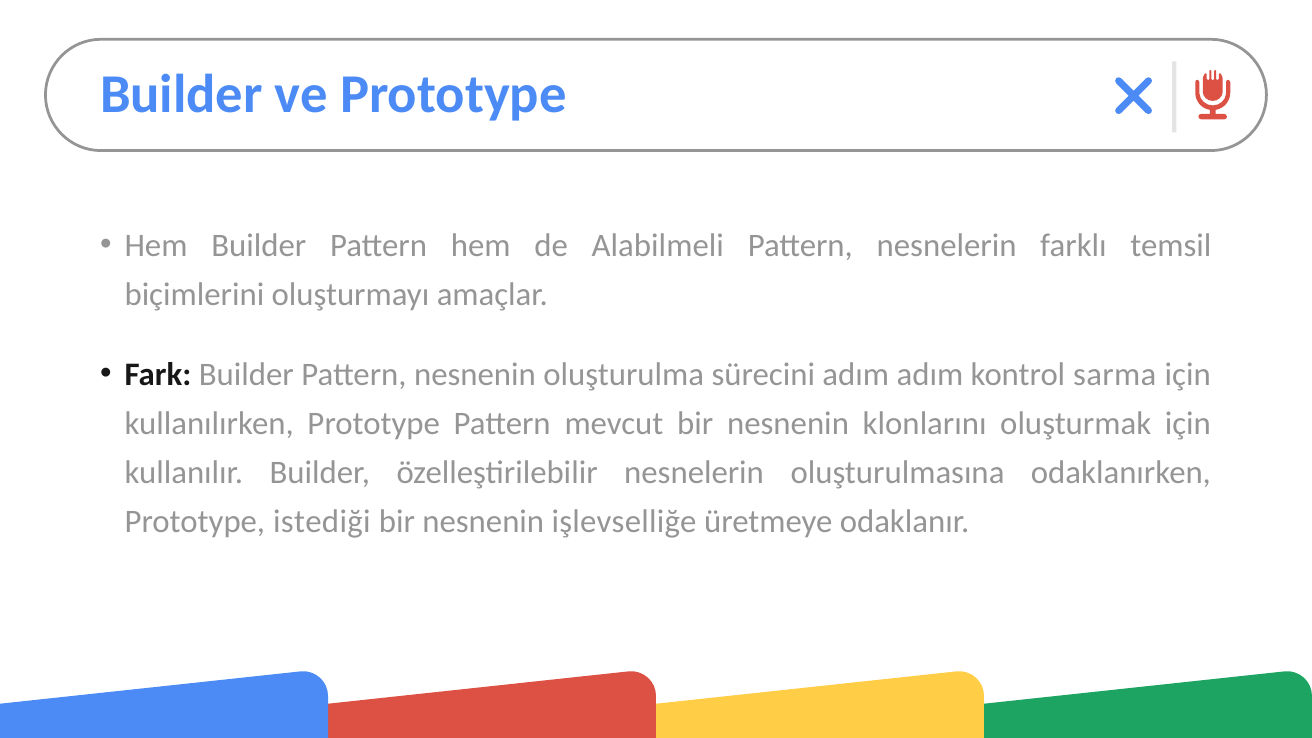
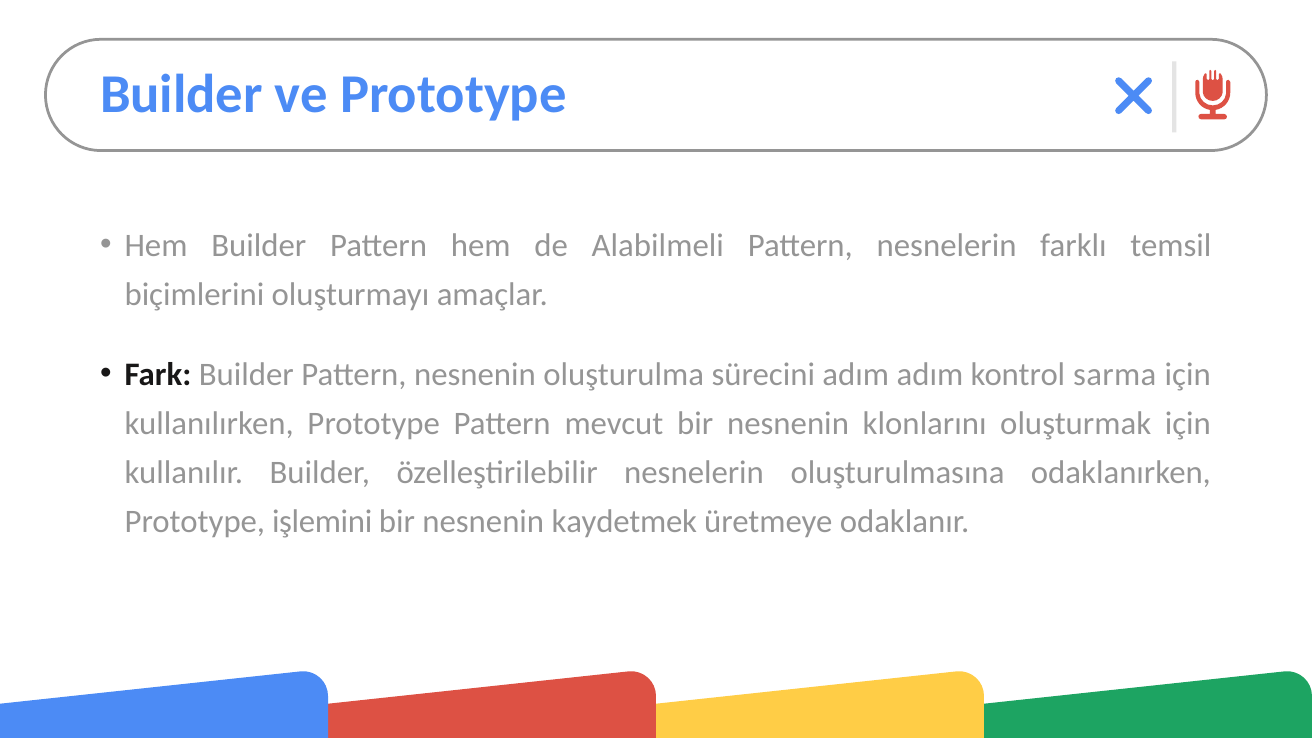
istediği: istediği -> işlemini
işlevselliğe: işlevselliğe -> kaydetmek
